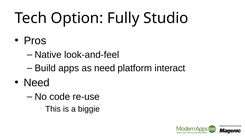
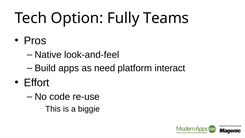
Studio: Studio -> Teams
Need at (37, 83): Need -> Effort
